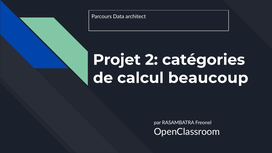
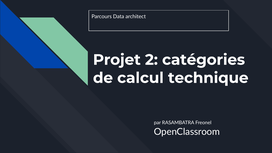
beaucoup: beaucoup -> technique
